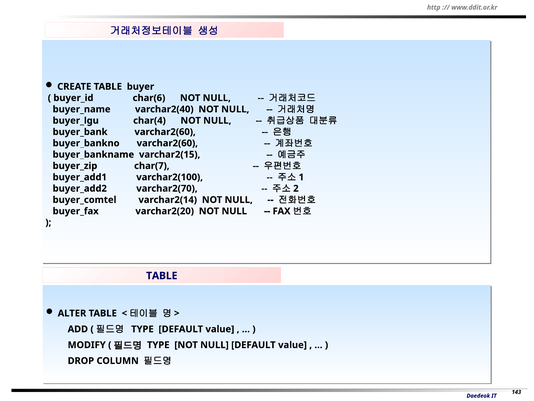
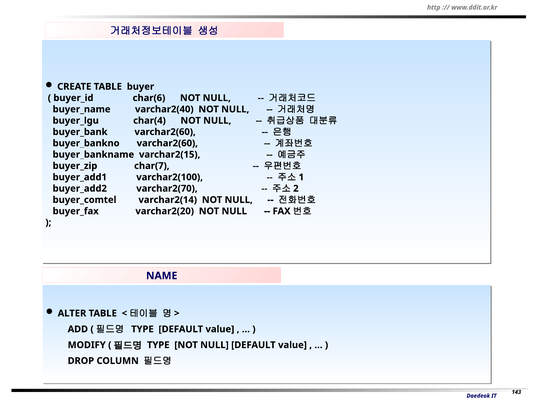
TABLE at (162, 275): TABLE -> NAME
